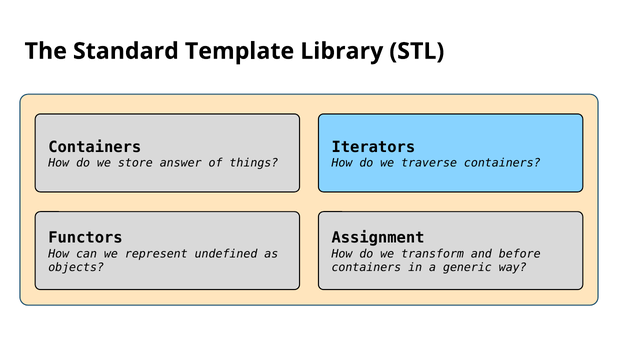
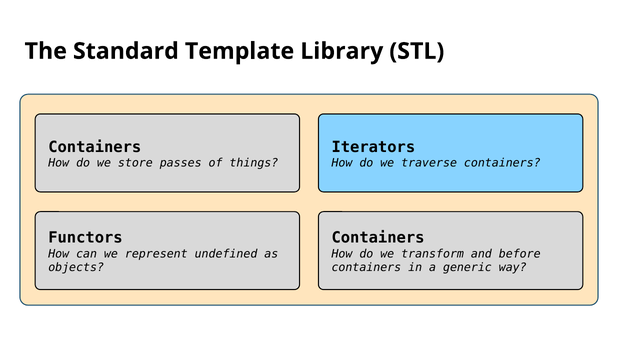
answer: answer -> passes
Assignment at (378, 238): Assignment -> Containers
